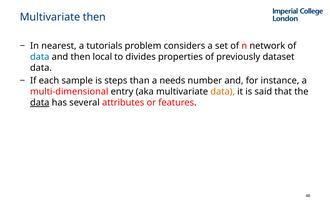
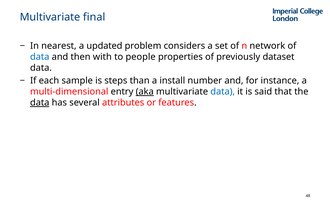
Multivariate then: then -> final
tutorials: tutorials -> updated
local: local -> with
divides: divides -> people
needs: needs -> install
aka underline: none -> present
data at (223, 92) colour: orange -> blue
